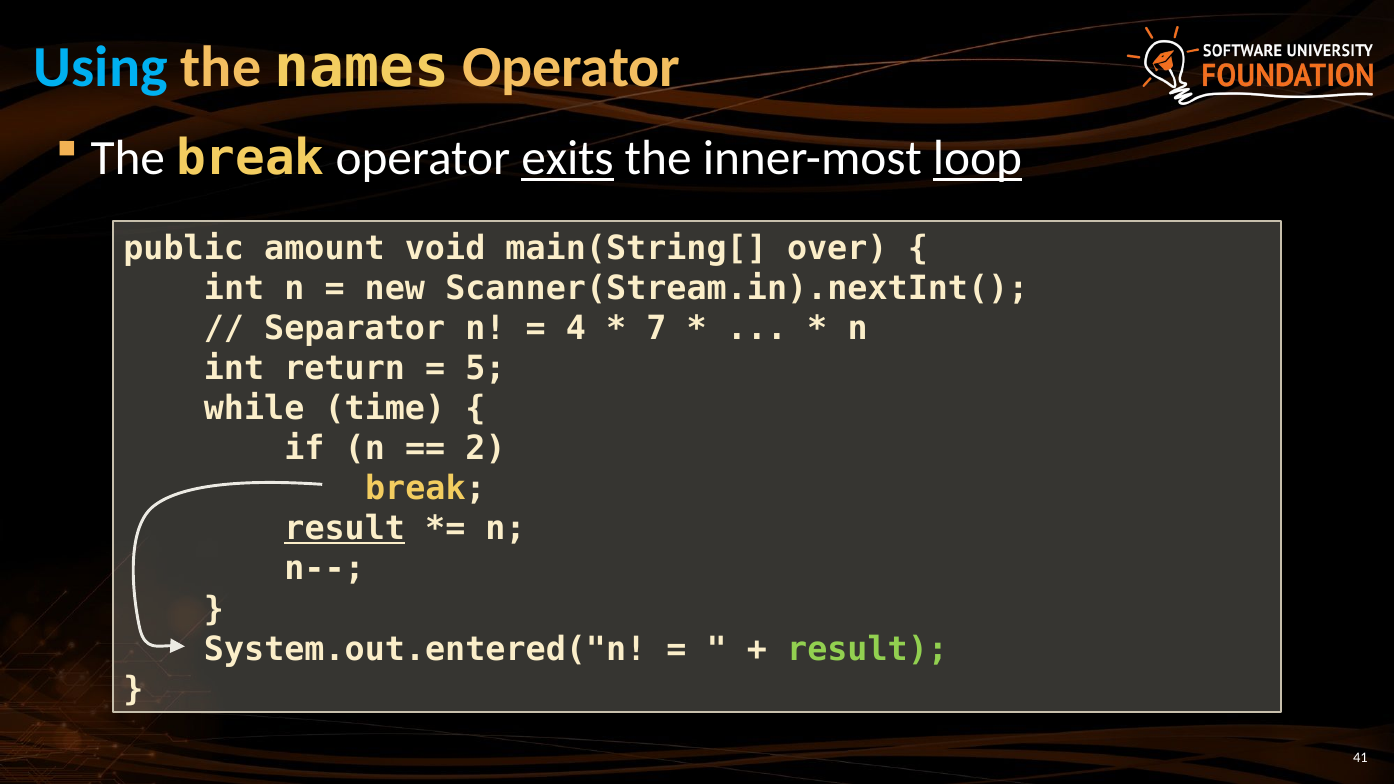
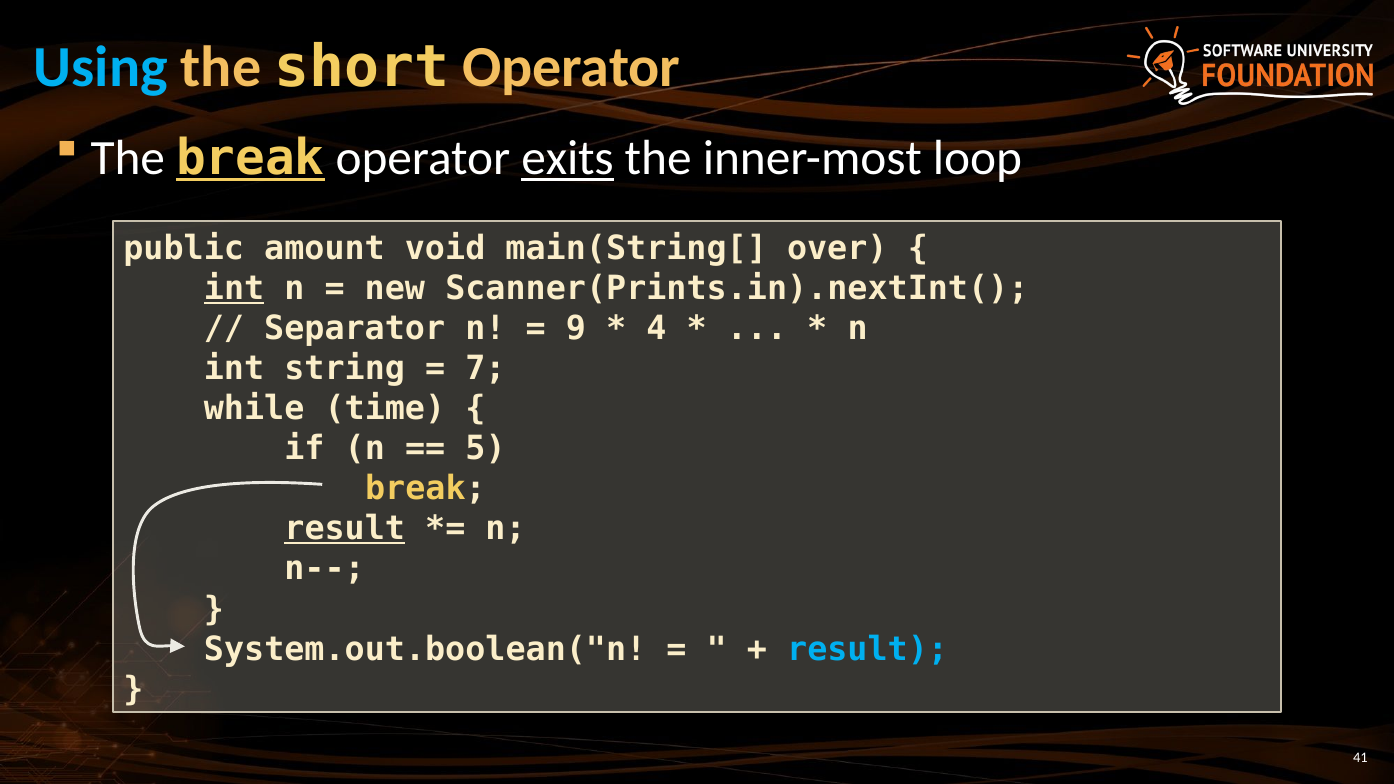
names: names -> short
break at (250, 158) underline: none -> present
loop underline: present -> none
int at (234, 289) underline: none -> present
Scanner(Stream.in).nextInt(: Scanner(Stream.in).nextInt( -> Scanner(Prints.in).nextInt(
4: 4 -> 9
7: 7 -> 4
return: return -> string
5: 5 -> 7
2: 2 -> 5
System.out.entered("n: System.out.entered("n -> System.out.boolean("n
result at (868, 649) colour: light green -> light blue
